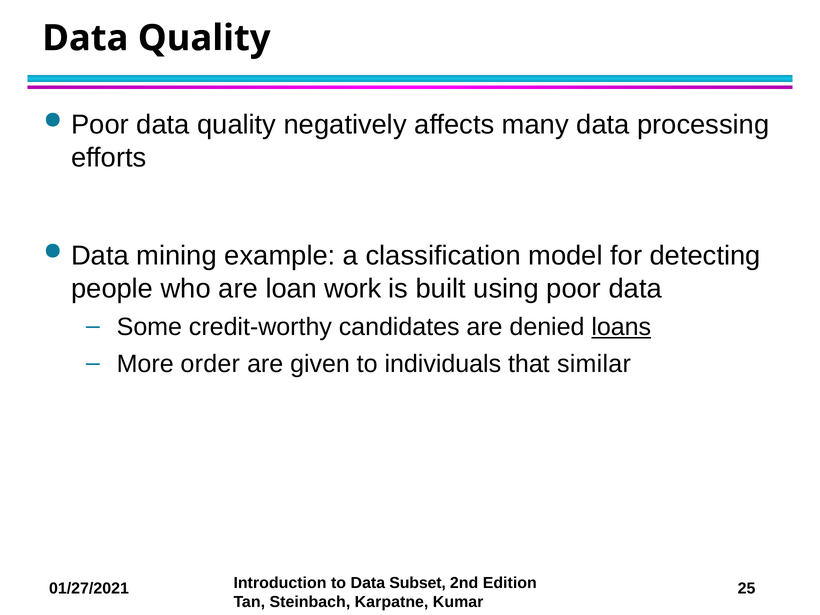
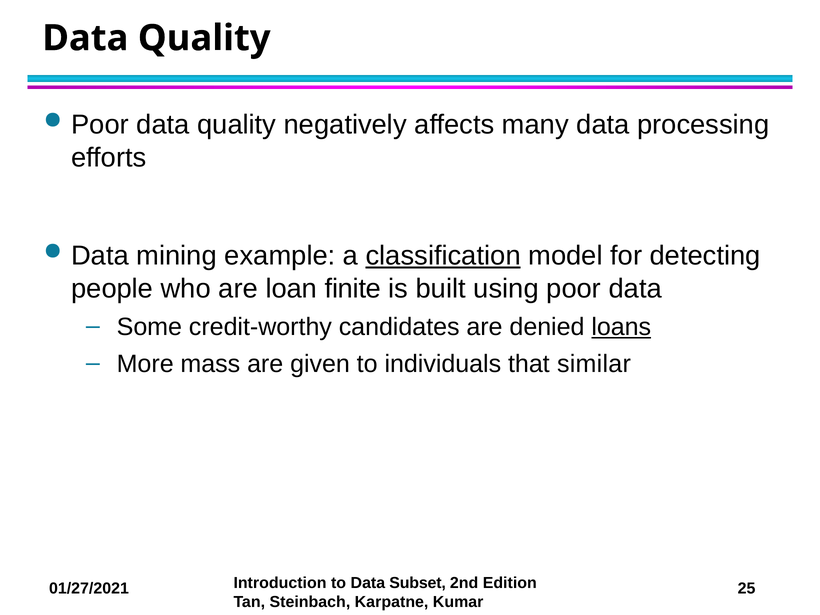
classification underline: none -> present
work: work -> finite
order: order -> mass
